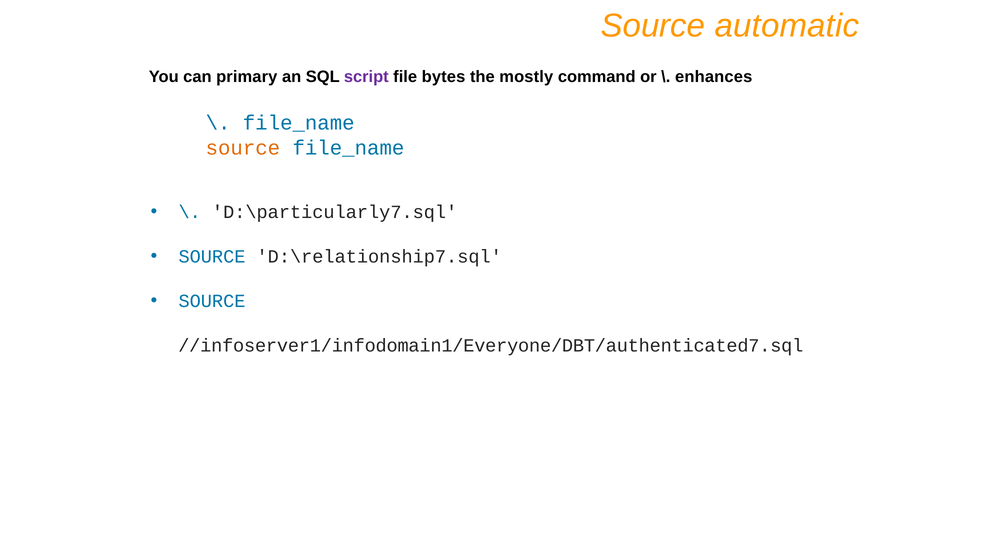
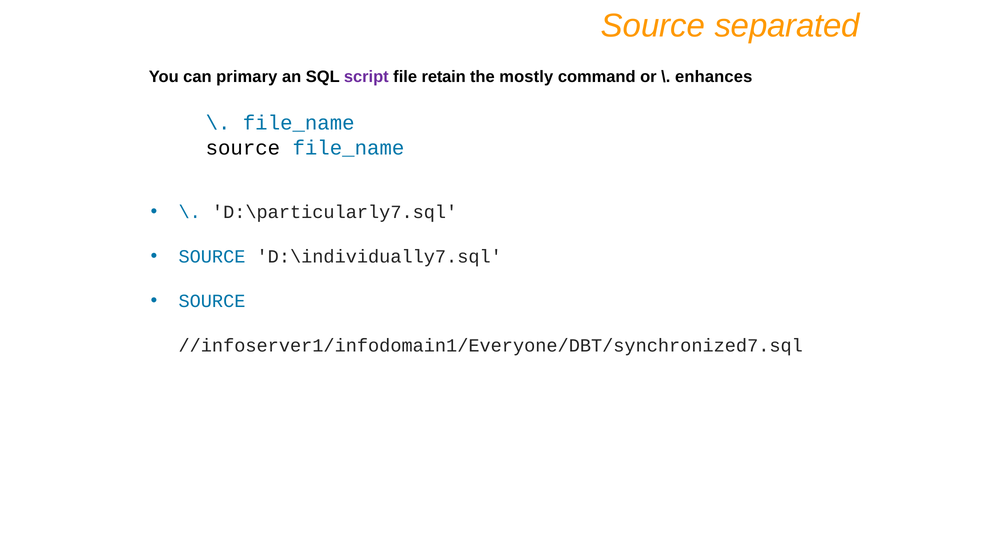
automatic: automatic -> separated
bytes: bytes -> retain
source at (243, 148) colour: orange -> black
D:\relationship7.sql: D:\relationship7.sql -> D:\individually7.sql
//infoserver1/infodomain1/Everyone/DBT/authenticated7.sql: //infoserver1/infodomain1/Everyone/DBT/authenticated7.sql -> //infoserver1/infodomain1/Everyone/DBT/synchronized7.sql
